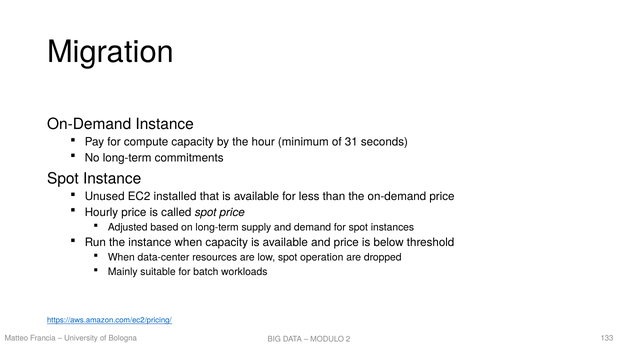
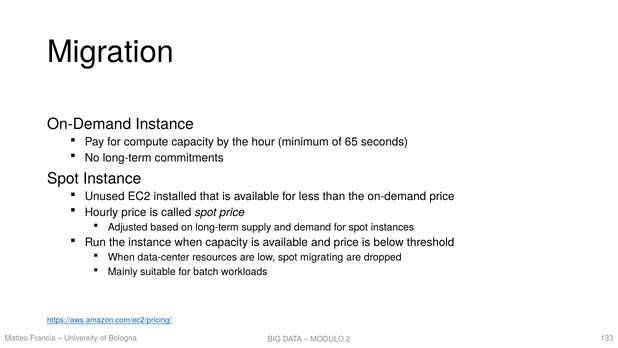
31: 31 -> 65
operation: operation -> migrating
